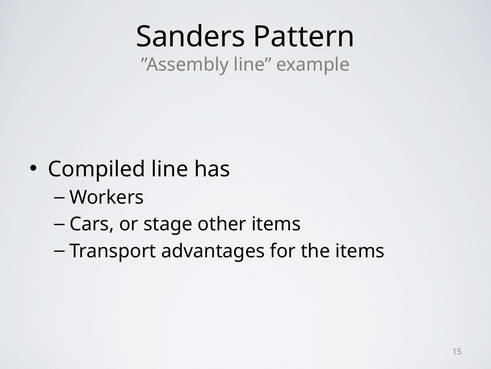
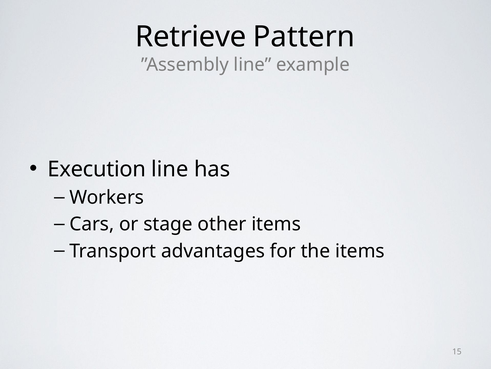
Sanders: Sanders -> Retrieve
Compiled: Compiled -> Execution
